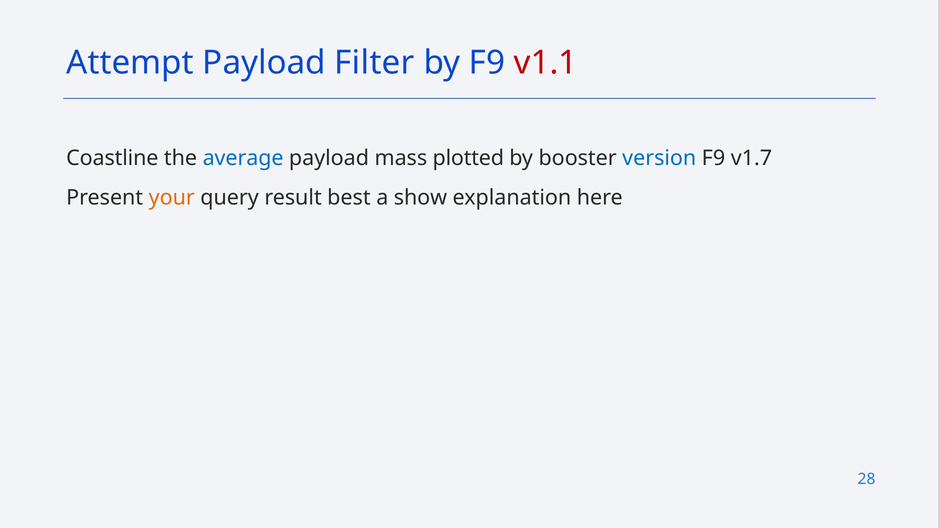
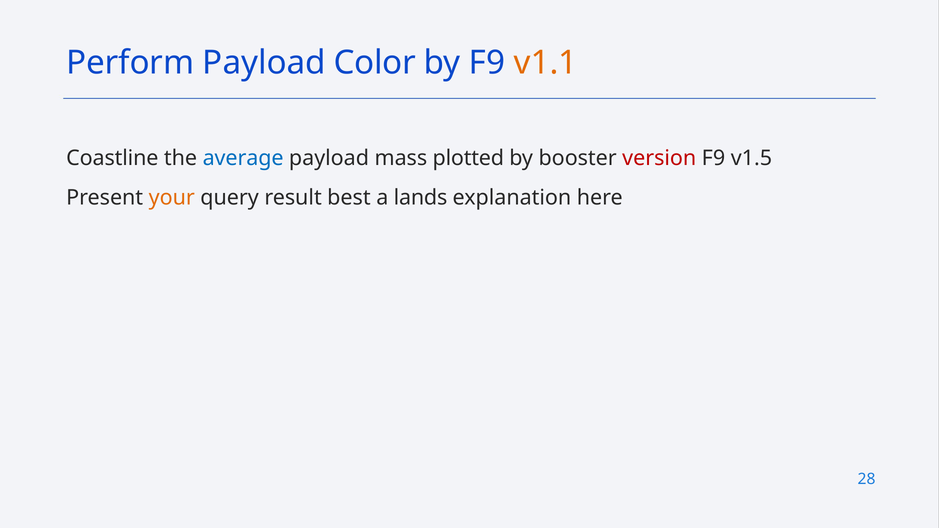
Attempt: Attempt -> Perform
Filter: Filter -> Color
v1.1 colour: red -> orange
version colour: blue -> red
v1.7: v1.7 -> v1.5
show: show -> lands
